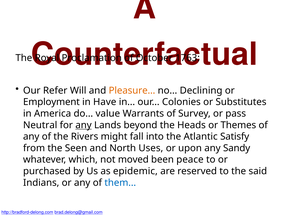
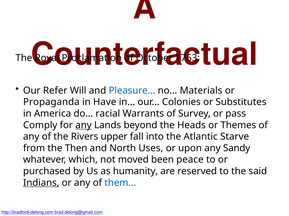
Pleasure… colour: orange -> blue
Declining: Declining -> Materials
Employment: Employment -> Propaganda
value: value -> racial
Neutral: Neutral -> Comply
might: might -> upper
Satisfy: Satisfy -> Starve
Seen: Seen -> Then
epidemic: epidemic -> humanity
Indians underline: none -> present
